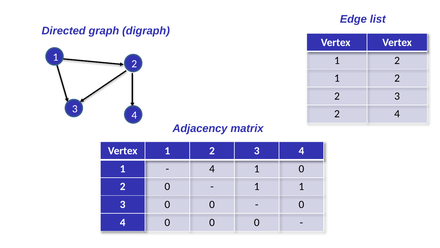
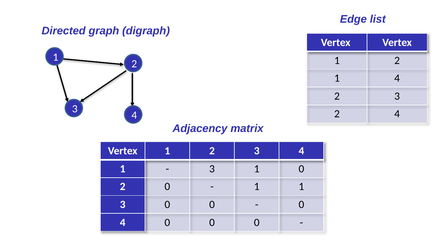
2 at (397, 78): 2 -> 4
4 at (212, 168): 4 -> 3
